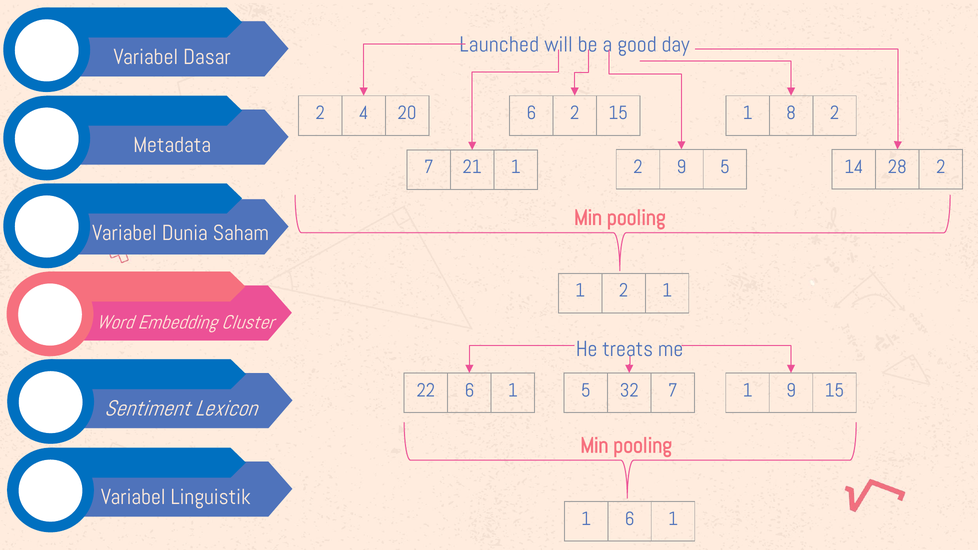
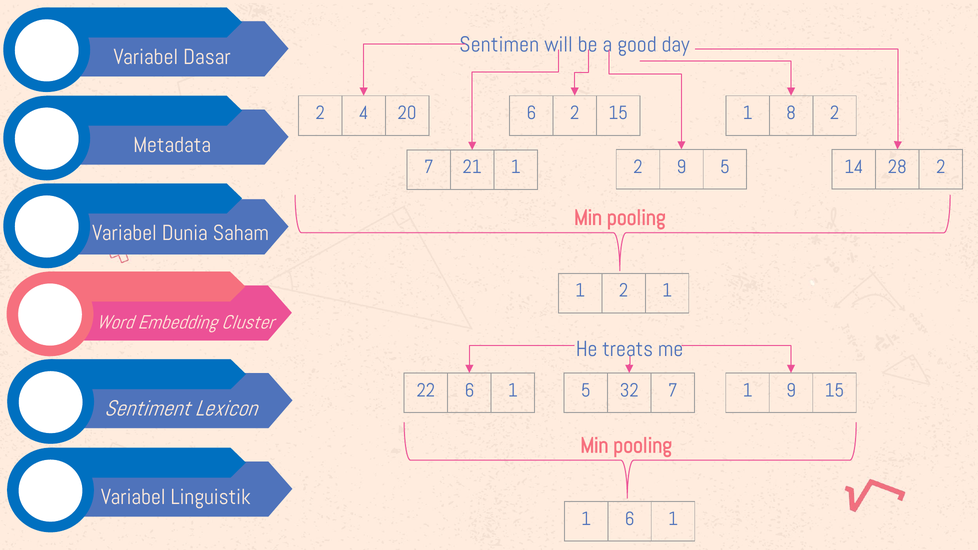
Launched: Launched -> Sentimen
